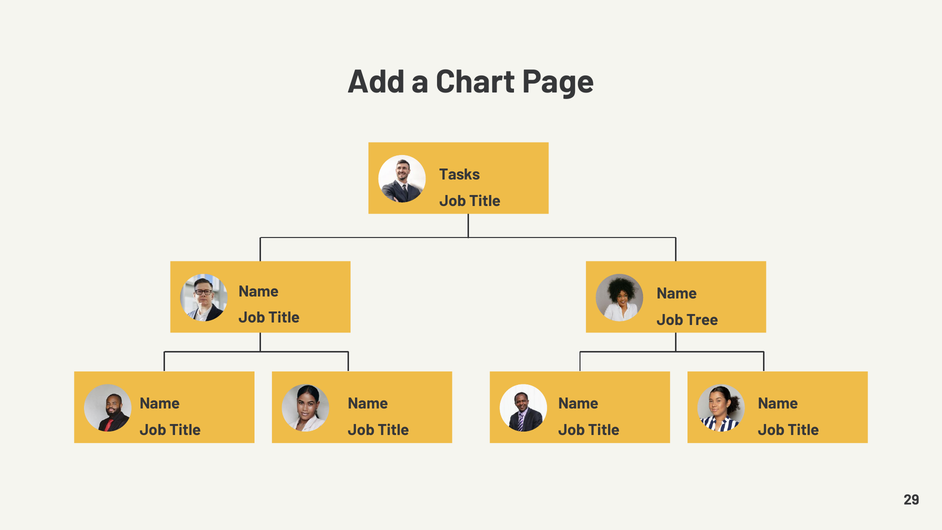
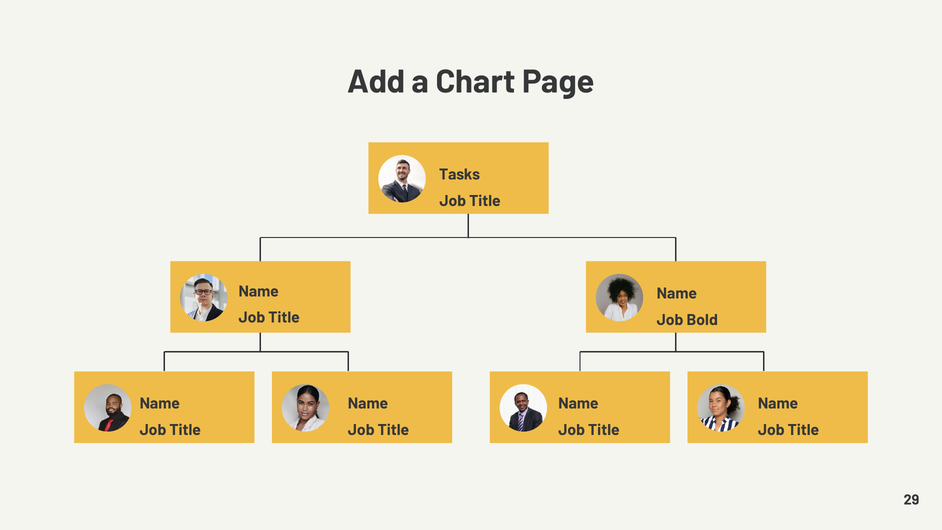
Tree: Tree -> Bold
